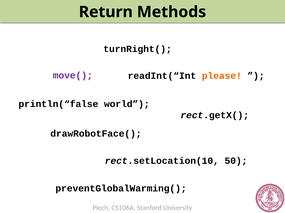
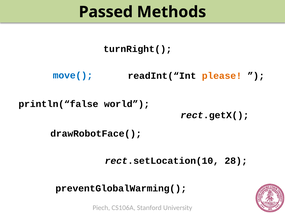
Return: Return -> Passed
move( colour: purple -> blue
50: 50 -> 28
